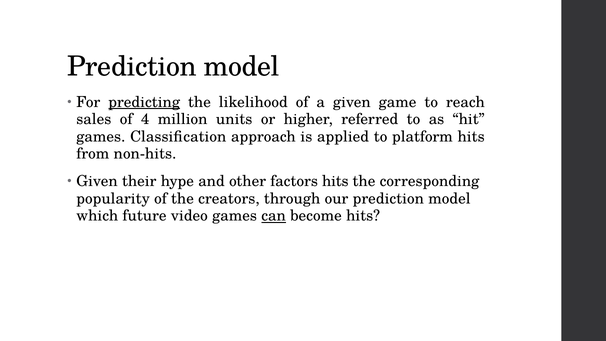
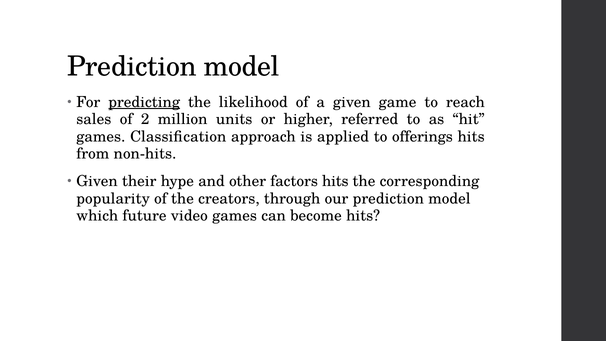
4: 4 -> 2
platform: platform -> offerings
can underline: present -> none
